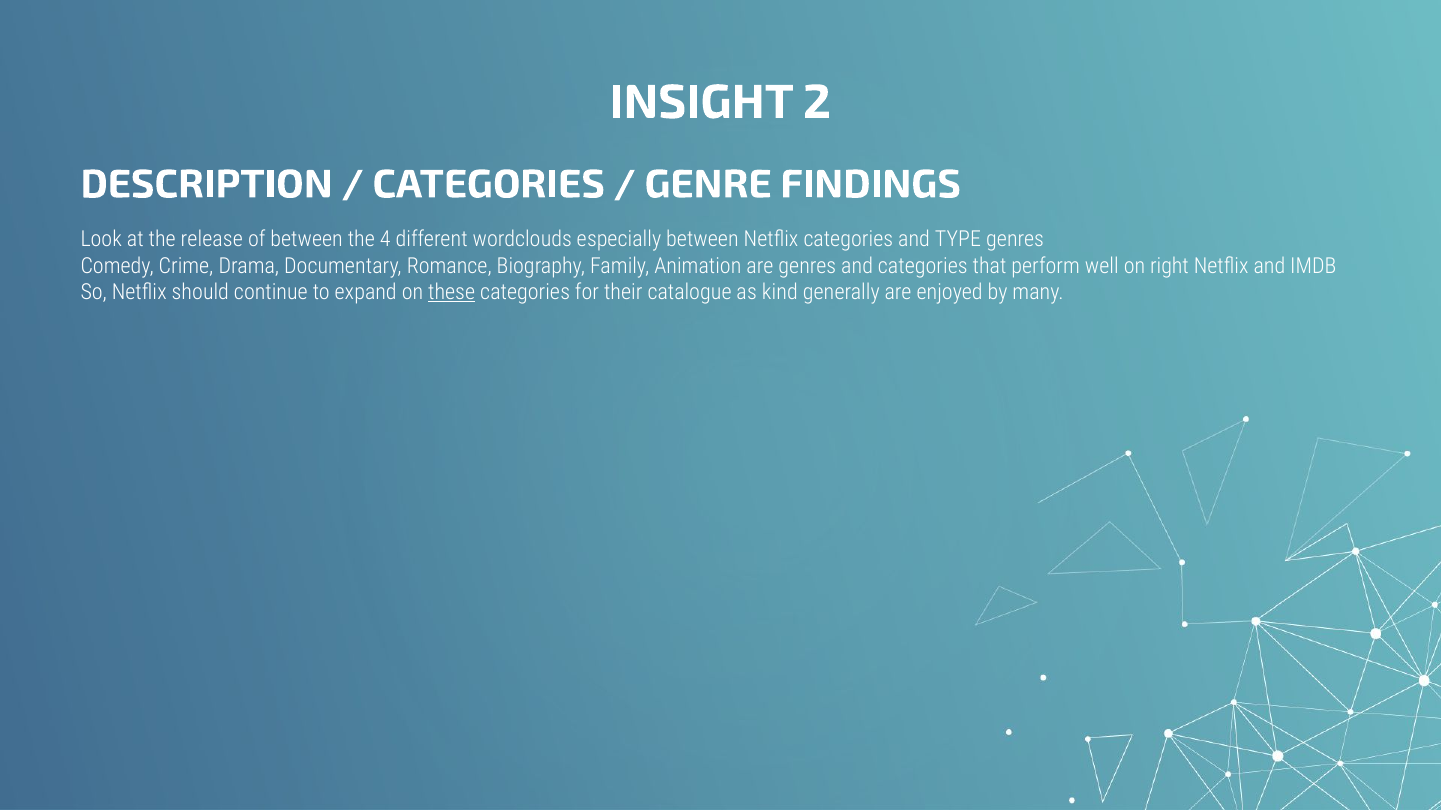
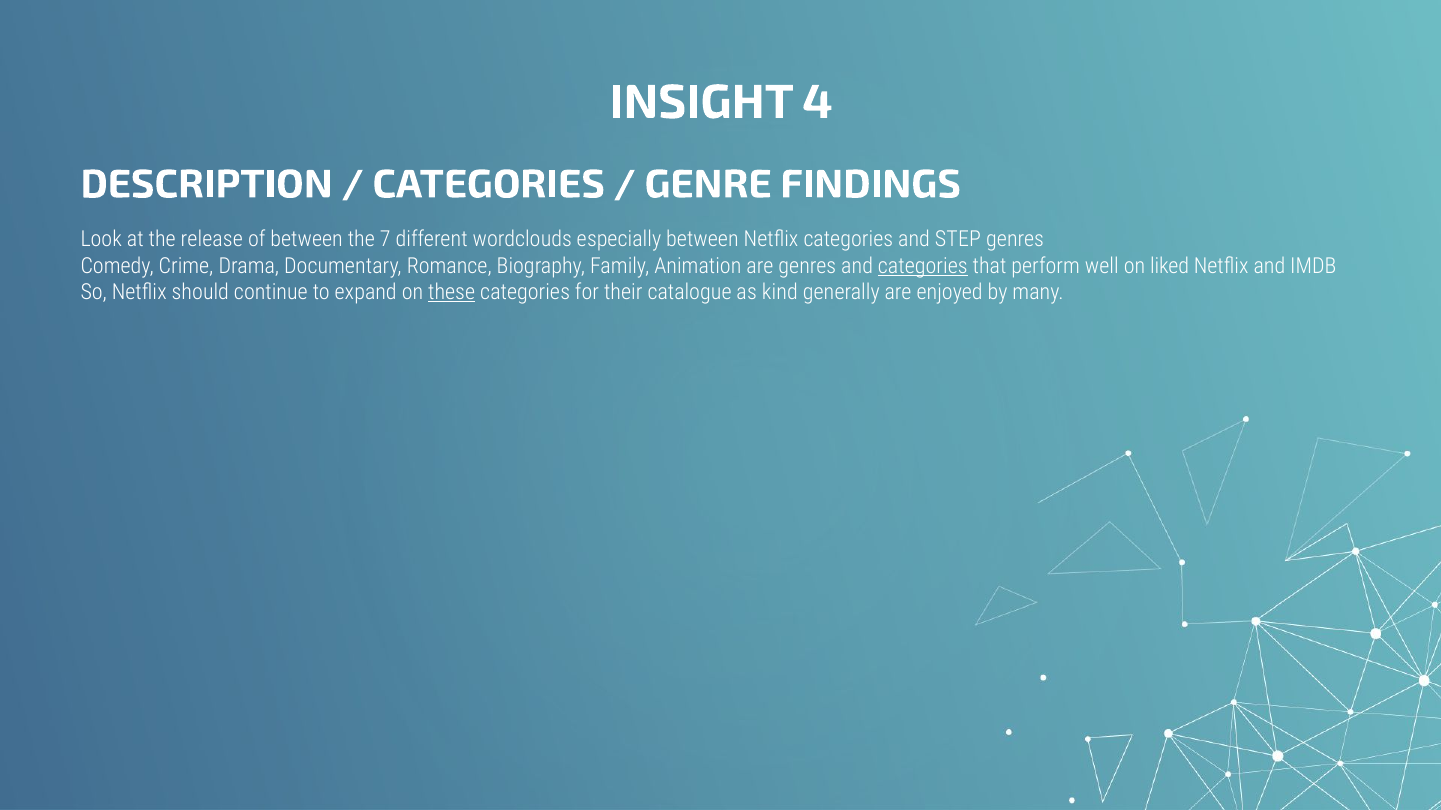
2: 2 -> 4
4: 4 -> 7
TYPE: TYPE -> STEP
categories at (923, 266) underline: none -> present
right: right -> liked
